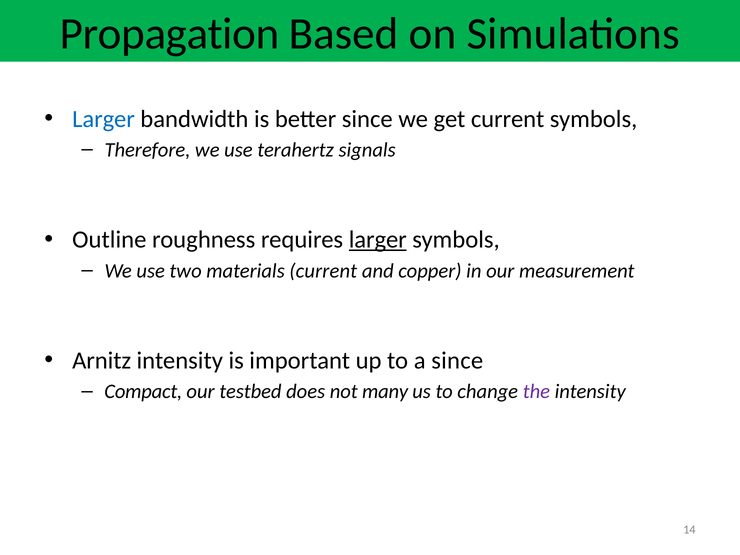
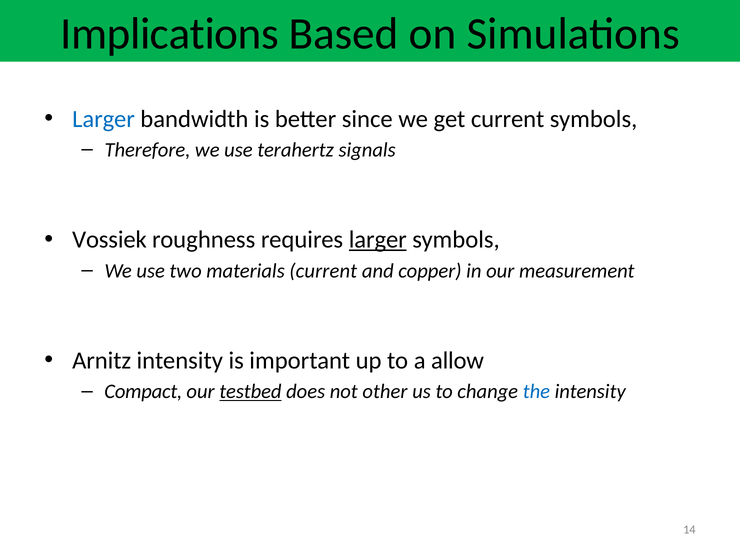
Propagation: Propagation -> Implications
Outline: Outline -> Vossiek
a since: since -> allow
testbed underline: none -> present
many: many -> other
the colour: purple -> blue
